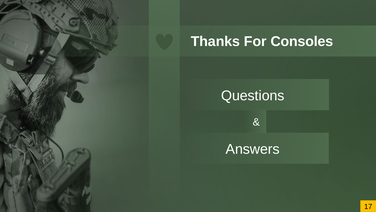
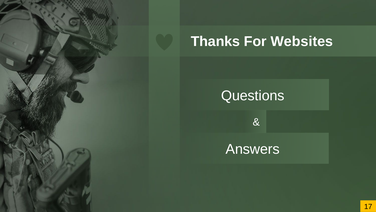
Consoles: Consoles -> Websites
